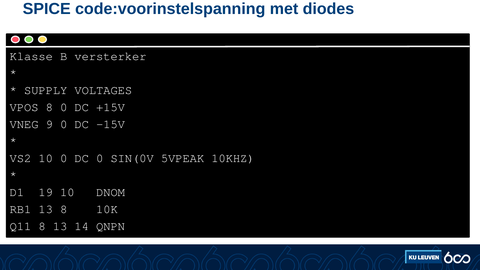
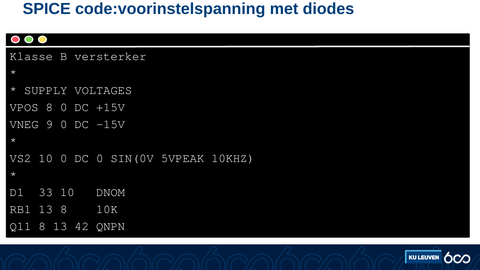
19: 19 -> 33
14: 14 -> 42
